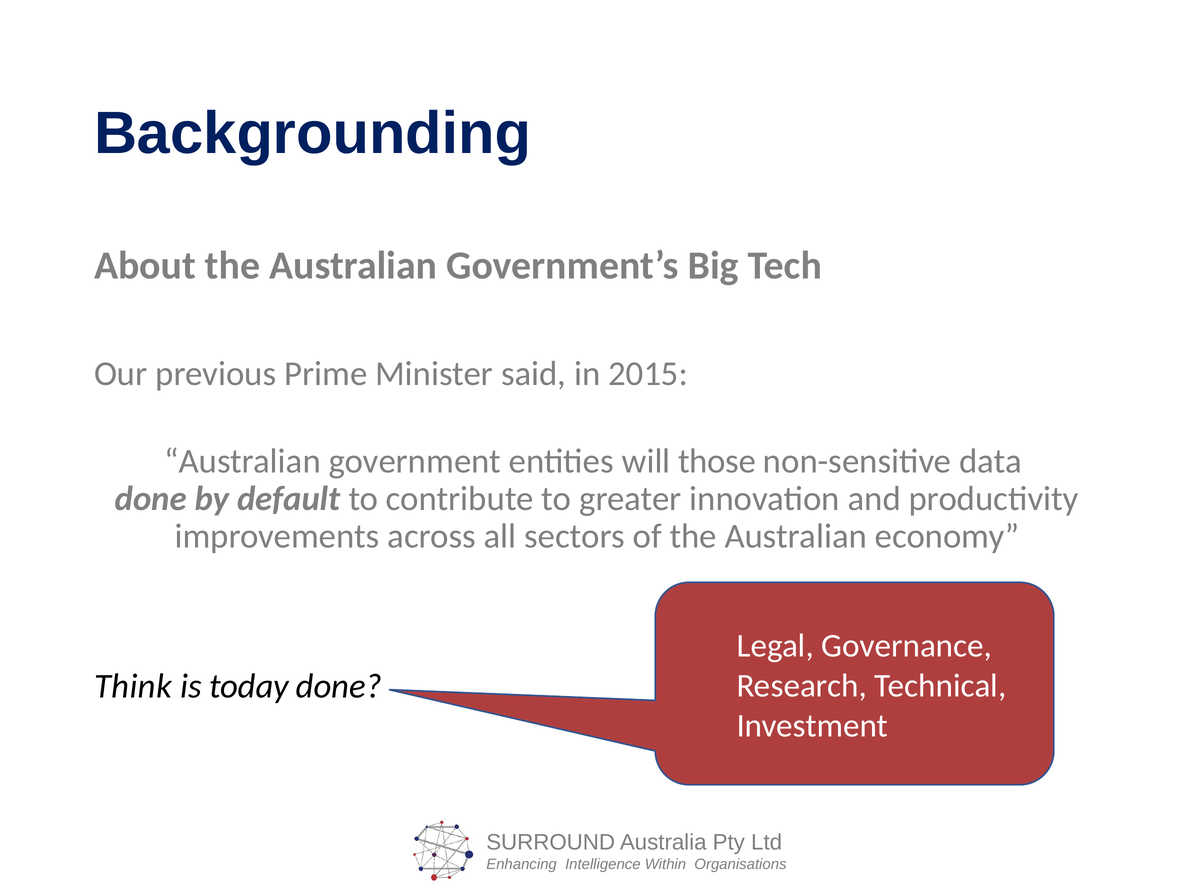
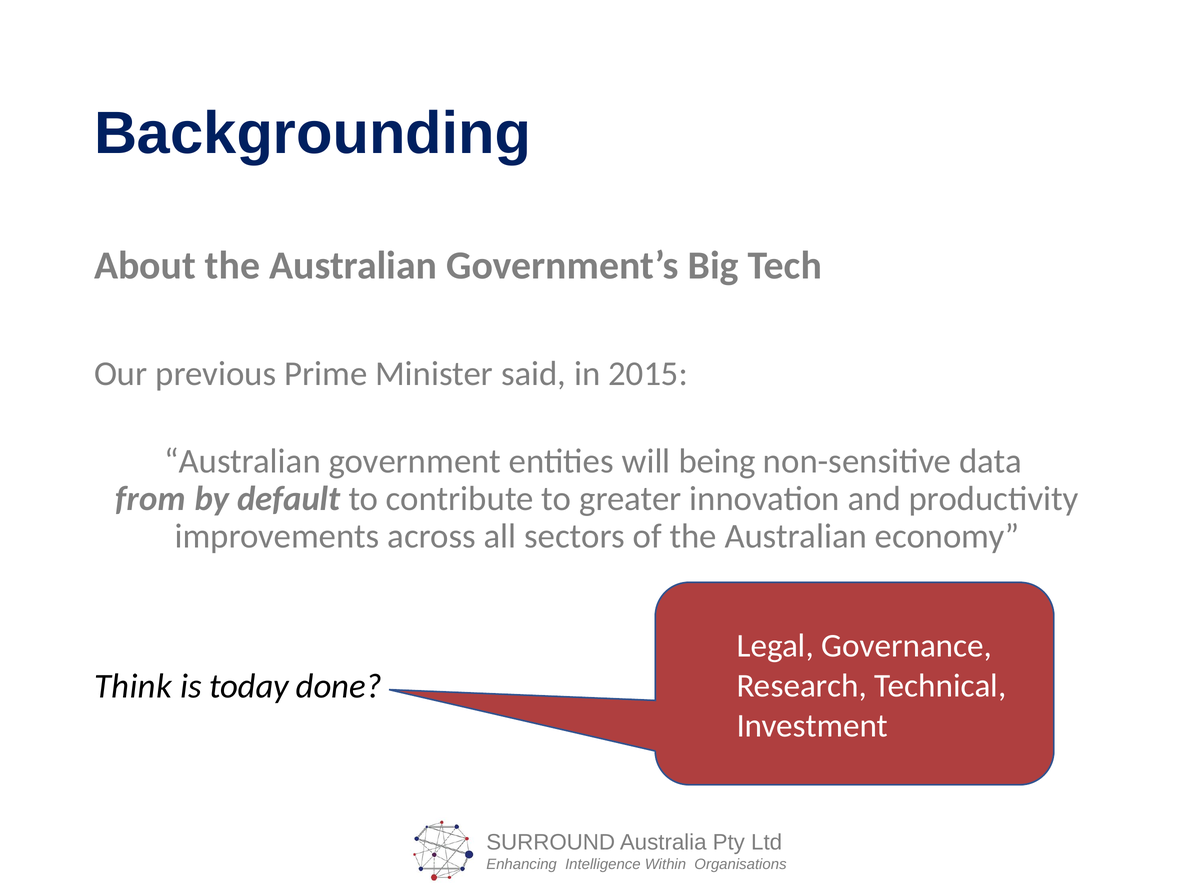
those: those -> being
done at (151, 499): done -> from
